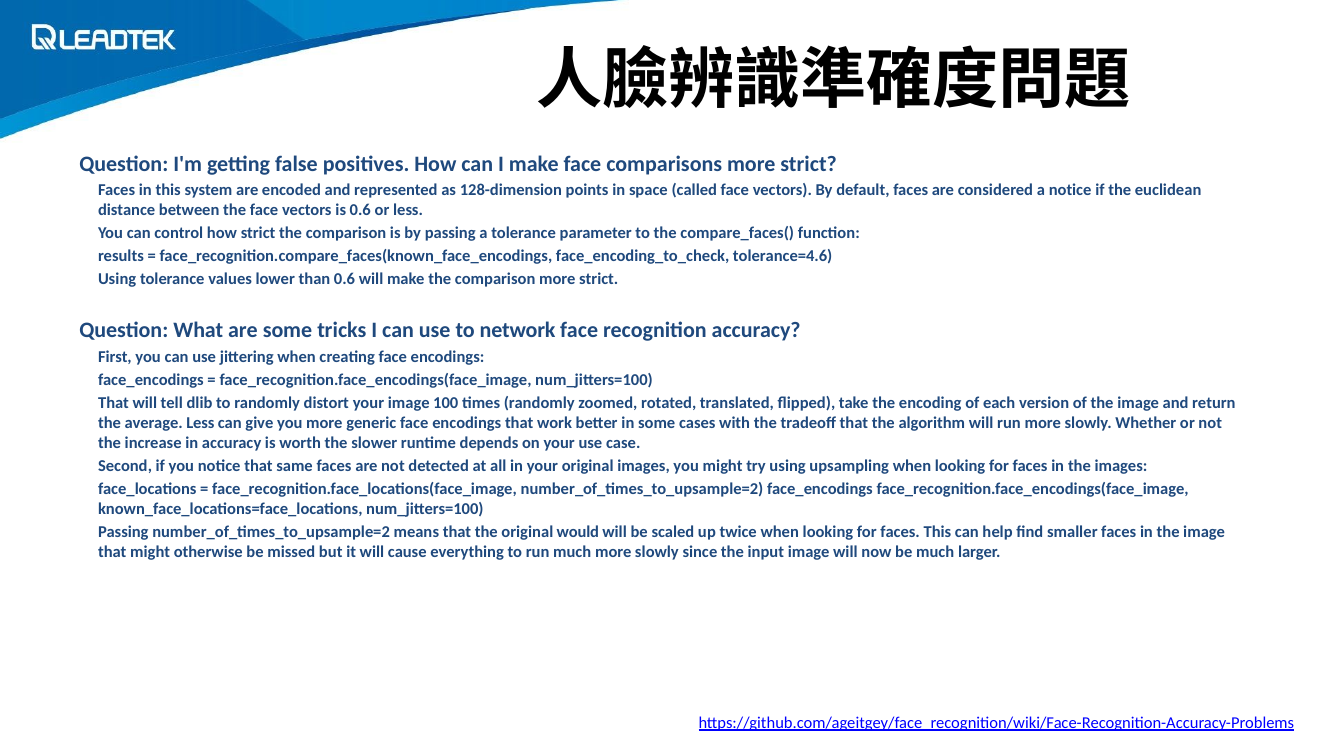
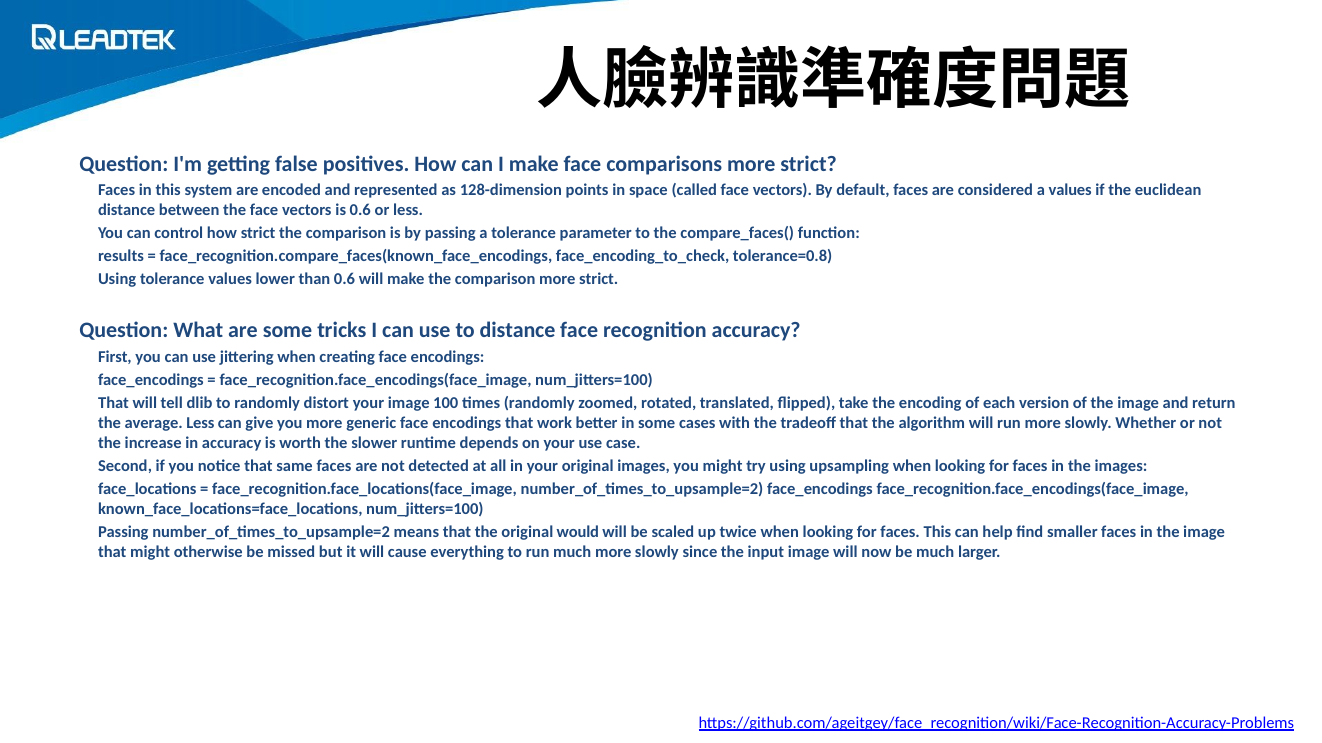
a notice: notice -> values
tolerance=4.6: tolerance=4.6 -> tolerance=0.8
to network: network -> distance
